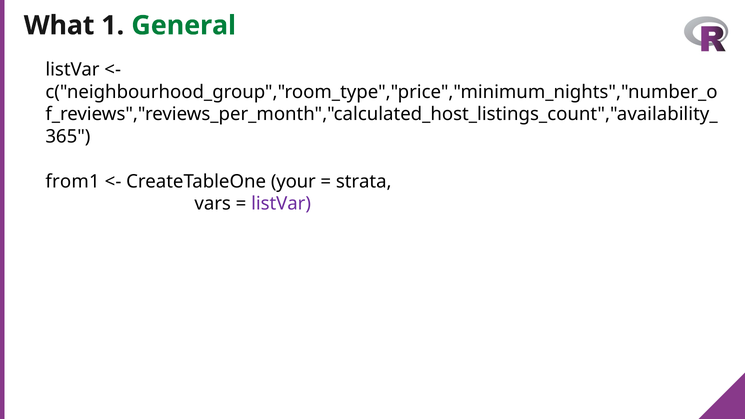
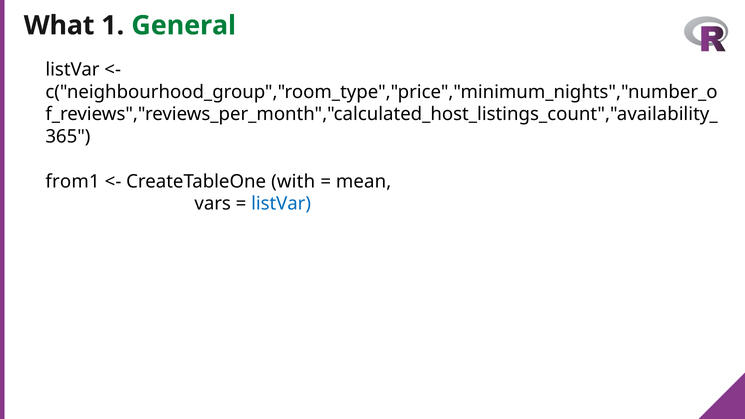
your: your -> with
strata: strata -> mean
listVar at (281, 204) colour: purple -> blue
